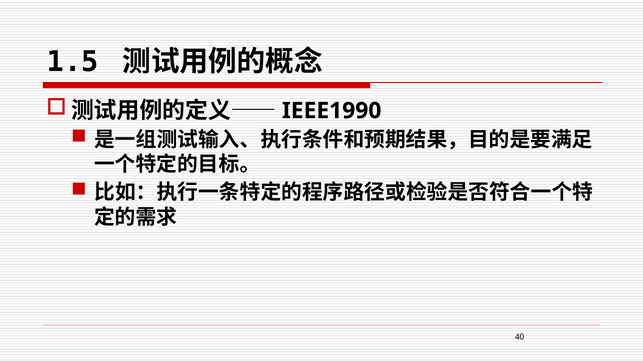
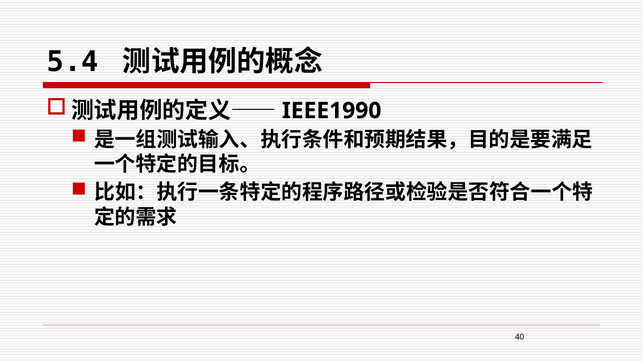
1.5: 1.5 -> 5.4
